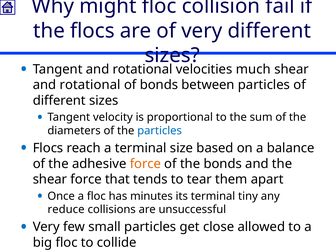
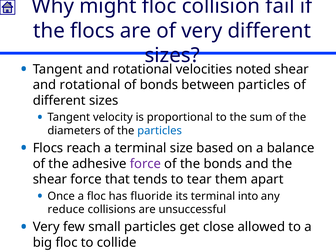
much: much -> noted
force at (145, 164) colour: orange -> purple
minutes: minutes -> fluoride
tiny: tiny -> into
